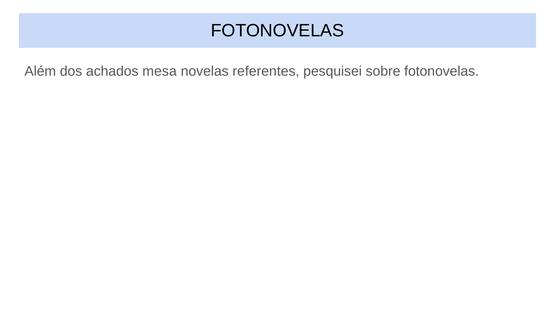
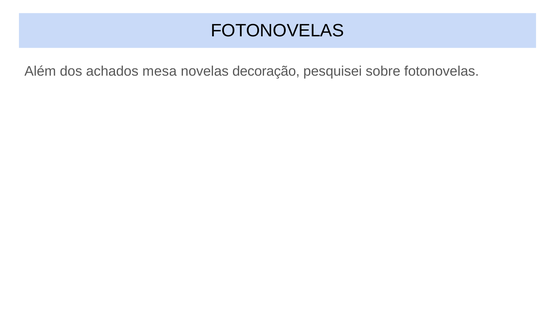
referentes: referentes -> decoração
